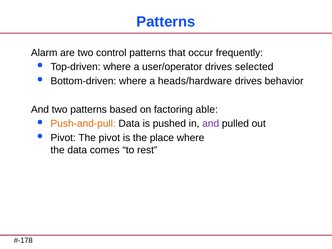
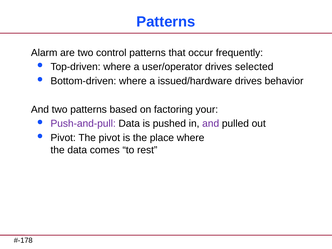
heads/hardware: heads/hardware -> issued/hardware
able: able -> your
Push-and-pull colour: orange -> purple
